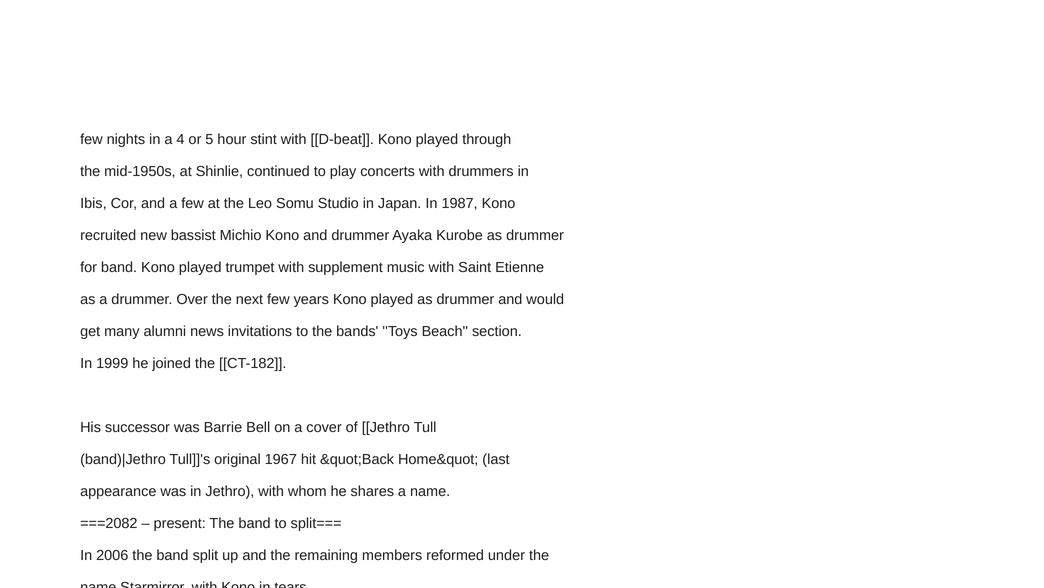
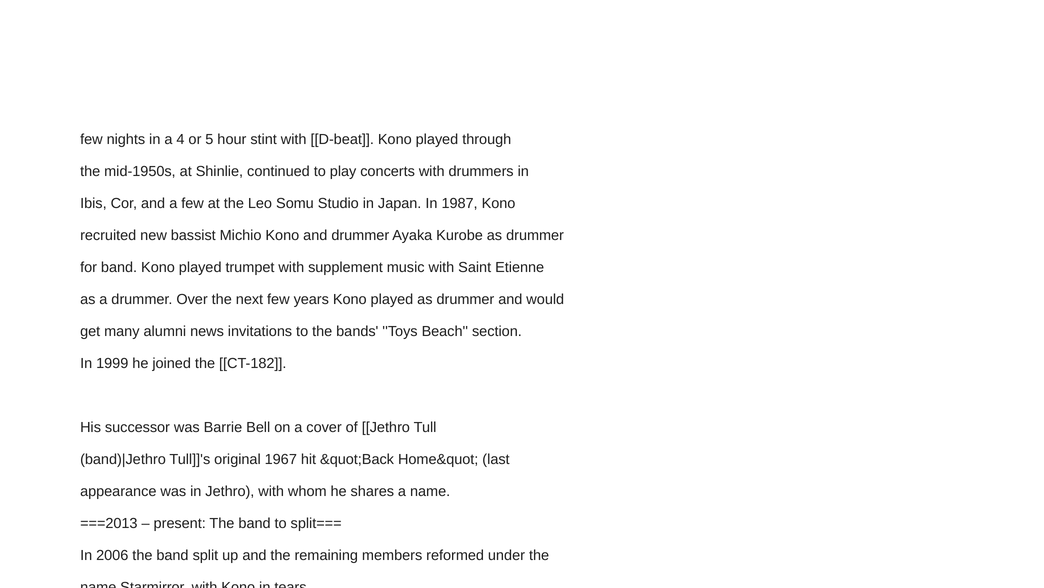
===2082: ===2082 -> ===2013
